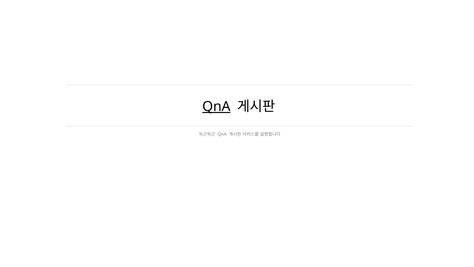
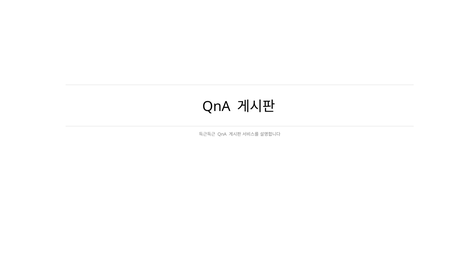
QnA at (216, 106) underline: present -> none
